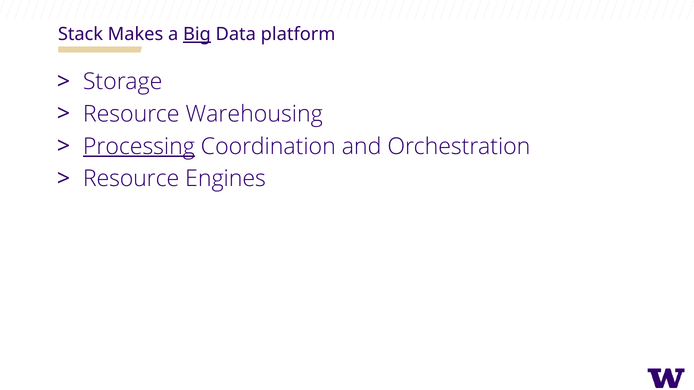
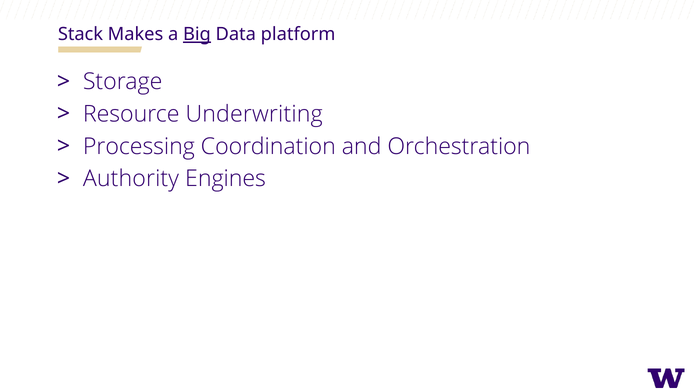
Warehousing: Warehousing -> Underwriting
Processing underline: present -> none
Resource at (131, 179): Resource -> Authority
